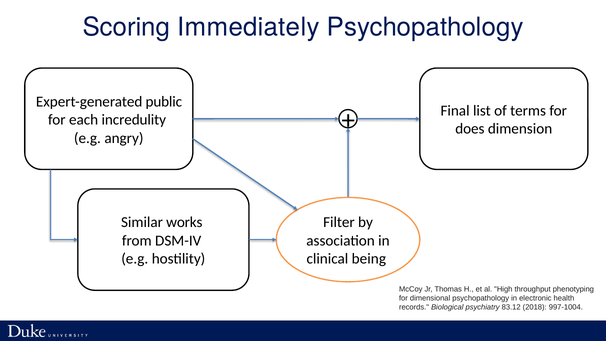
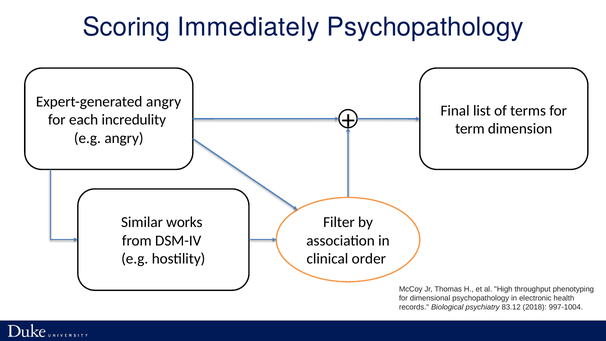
Expert-generated public: public -> angry
does: does -> term
being: being -> order
